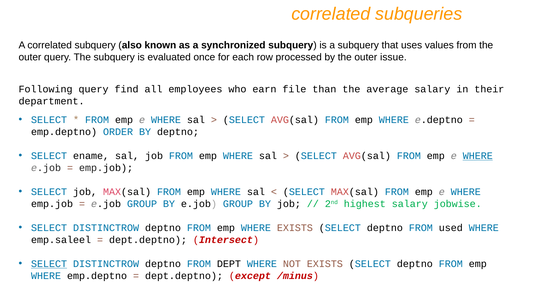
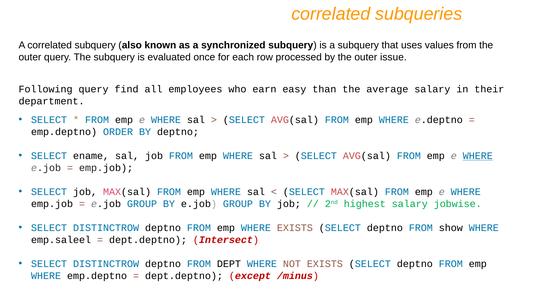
file: file -> easy
used: used -> show
SELECT at (49, 264) underline: present -> none
